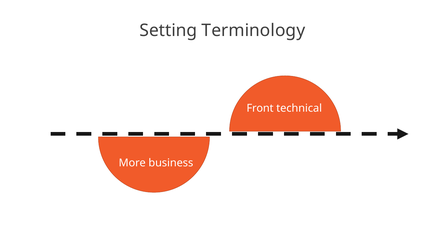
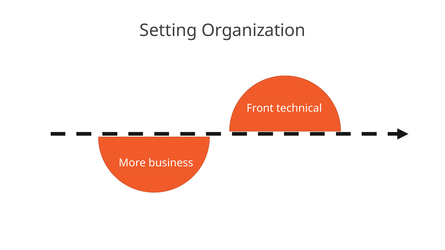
Terminology: Terminology -> Organization
